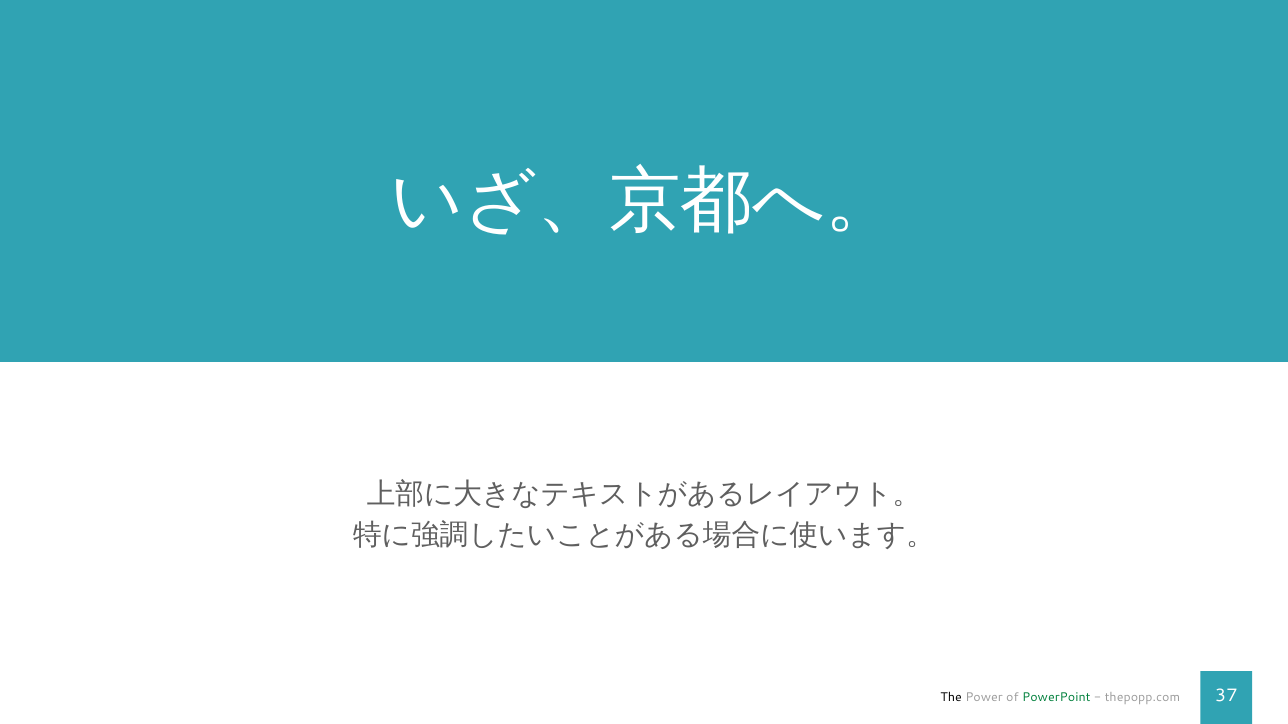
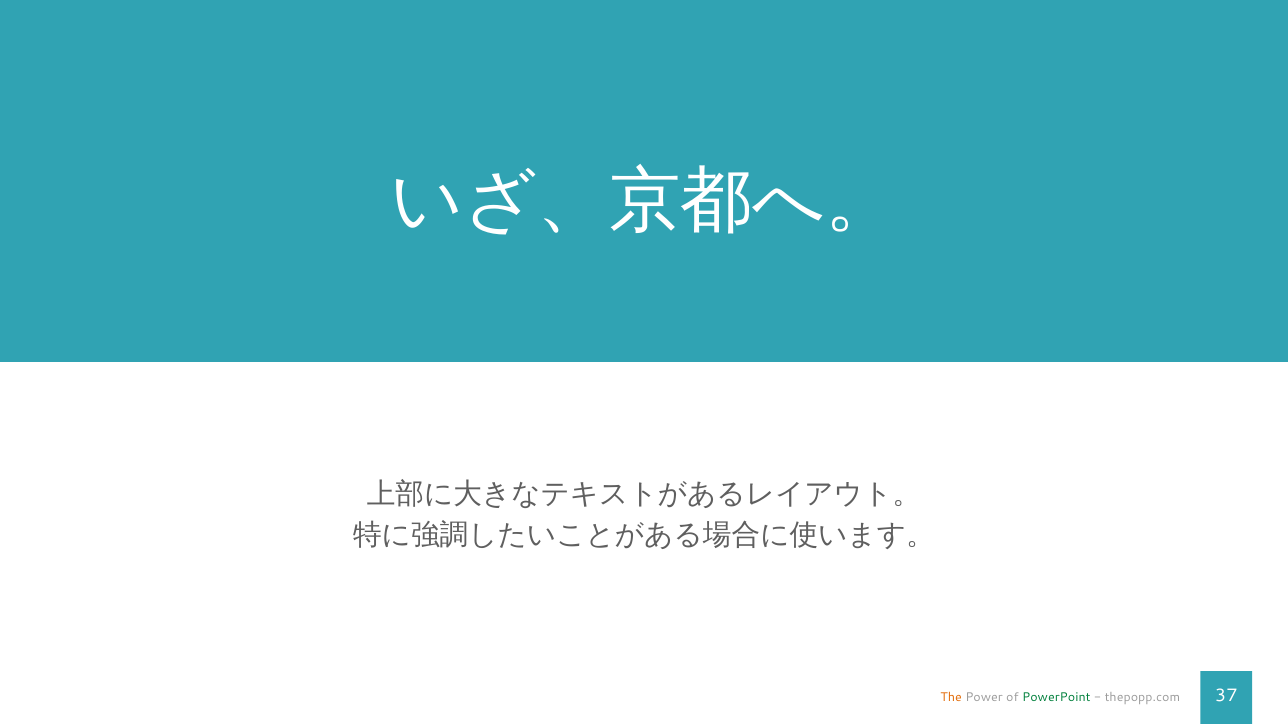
The colour: black -> orange
